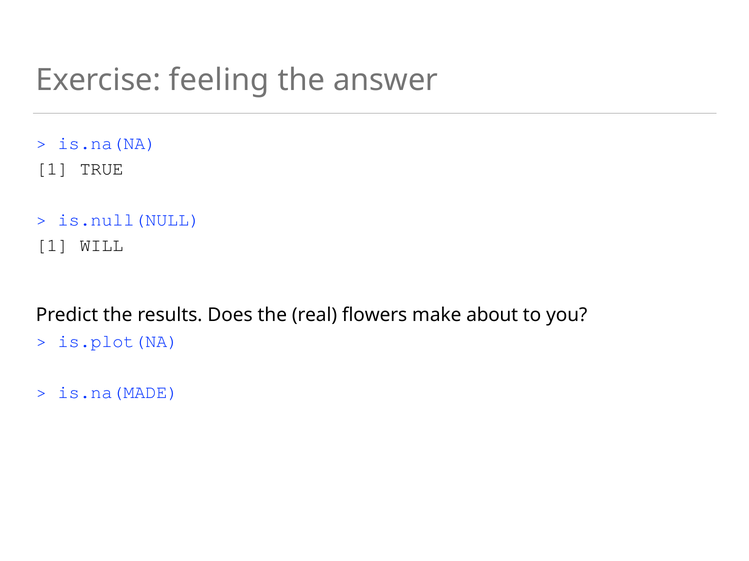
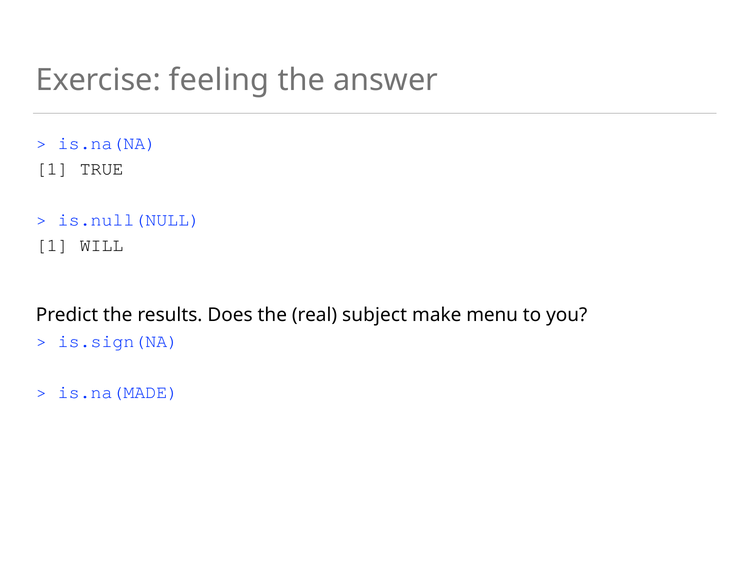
flowers: flowers -> subject
about: about -> menu
is.plot(NA: is.plot(NA -> is.sign(NA
